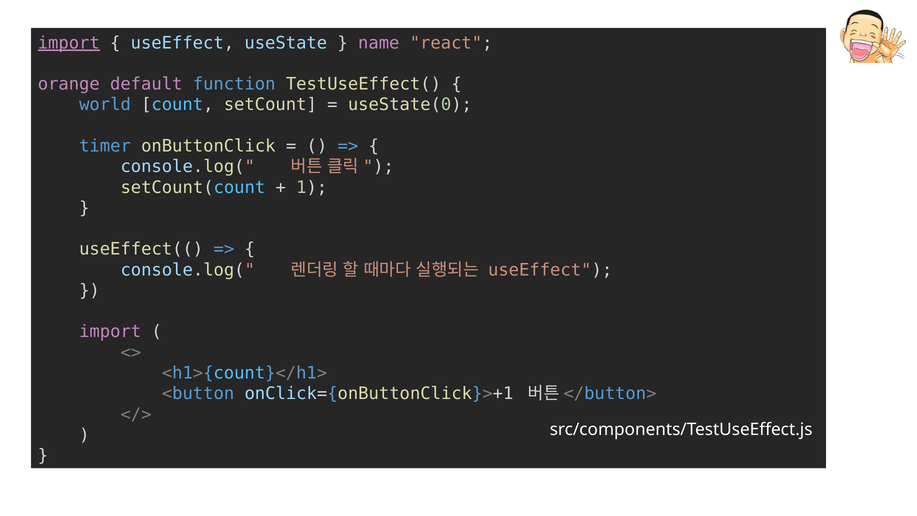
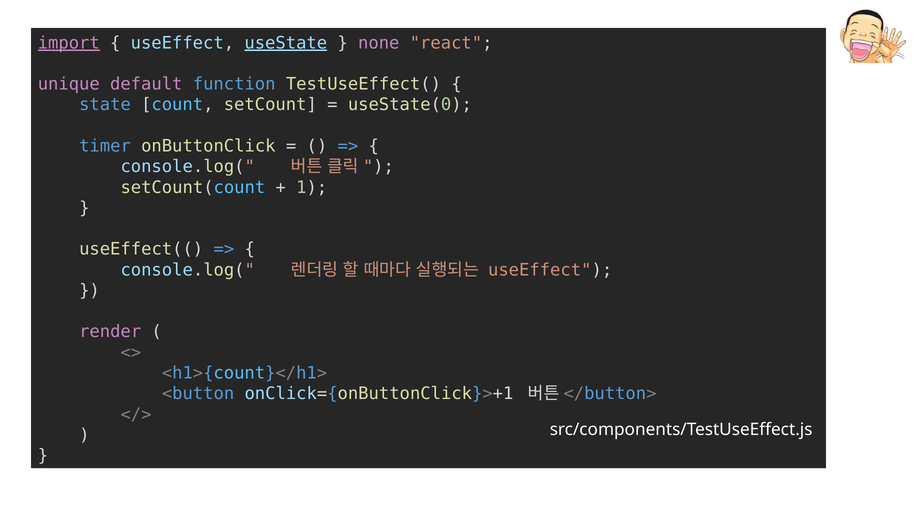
useState underline: none -> present
name: name -> none
orange: orange -> unique
world: world -> state
import at (110, 332): import -> render
